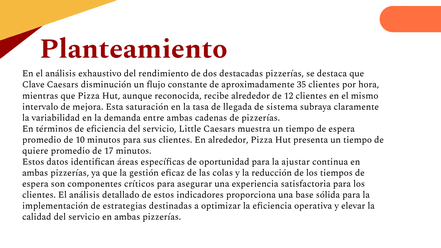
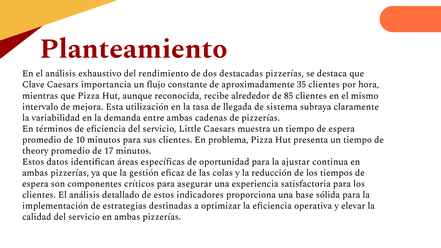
disminución: disminución -> importancia
12: 12 -> 85
saturación: saturación -> utilización
En alrededor: alrededor -> problema
quiere: quiere -> theory
